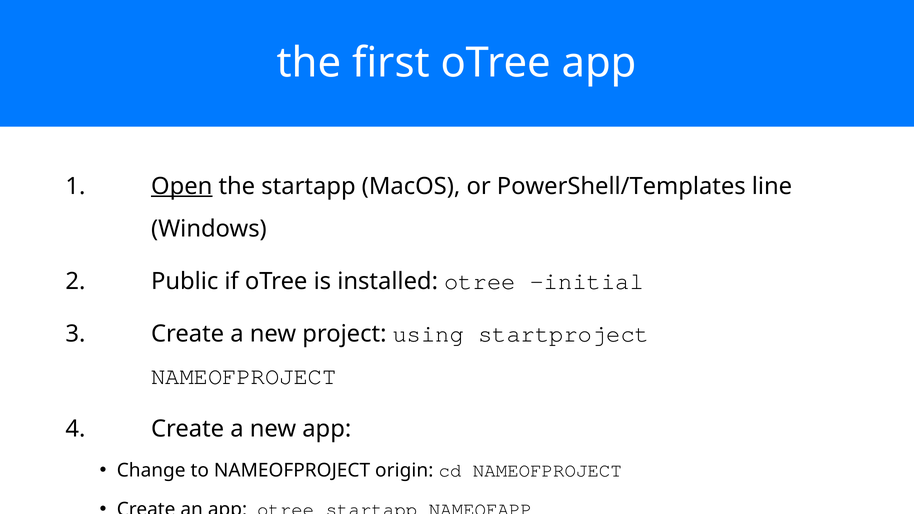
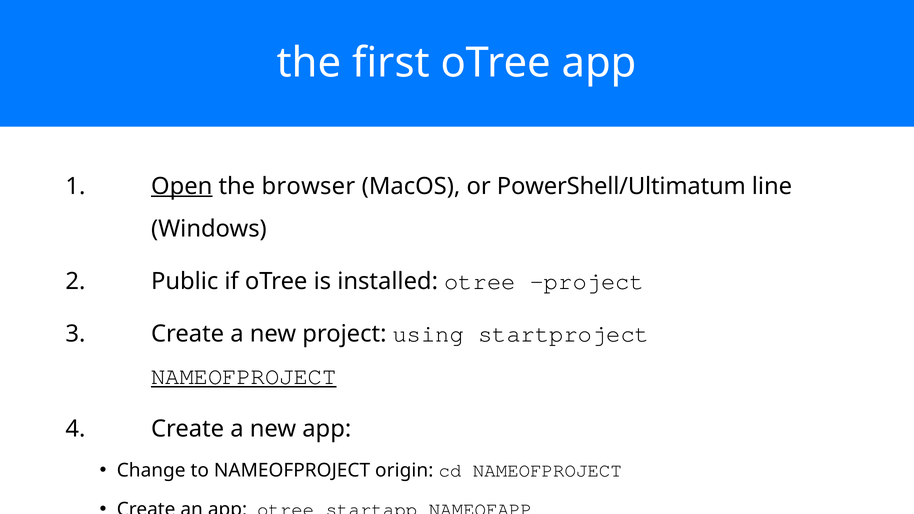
the startapp: startapp -> browser
PowerShell/Templates: PowerShell/Templates -> PowerShell/Ultimatum
otree initial: initial -> project
NAMEOFPROJECT at (244, 377) underline: none -> present
